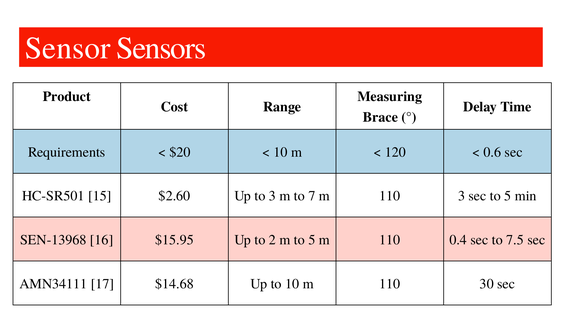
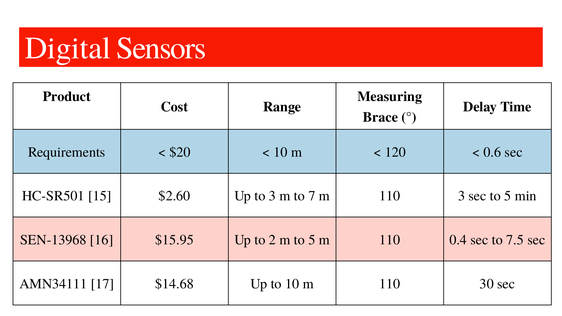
Sensor: Sensor -> Digital
